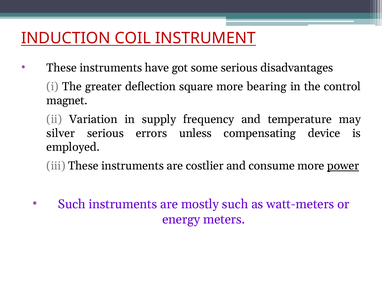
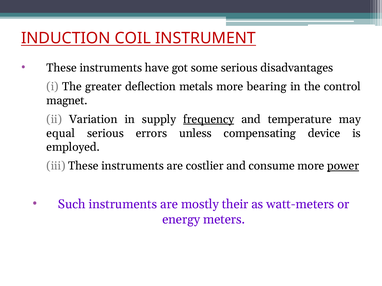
square: square -> metals
frequency underline: none -> present
silver: silver -> equal
mostly such: such -> their
